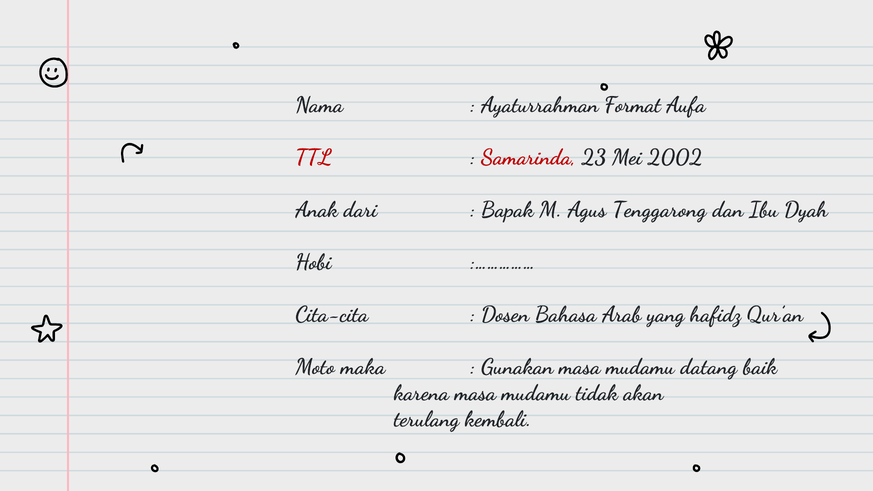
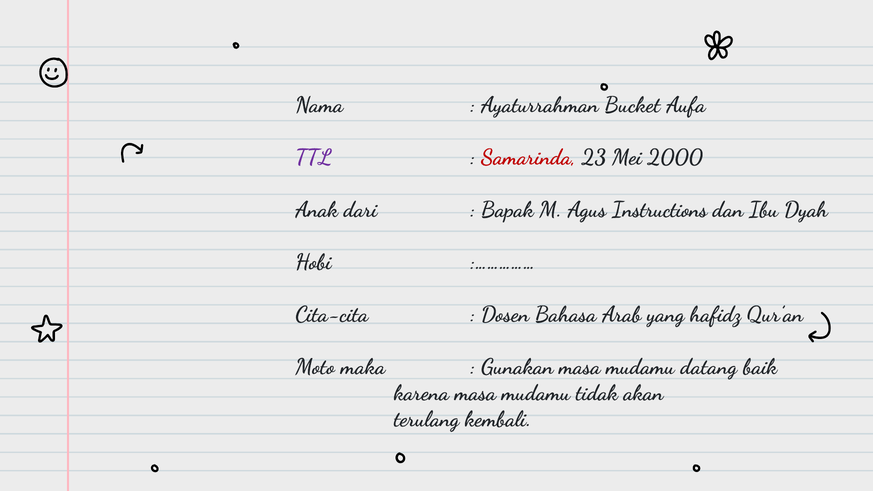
Format: Format -> Bucket
TTL colour: red -> purple
2002: 2002 -> 2000
Tenggarong: Tenggarong -> Instructions
